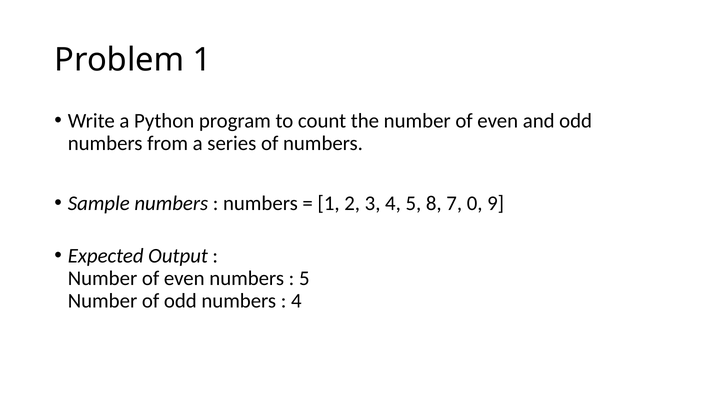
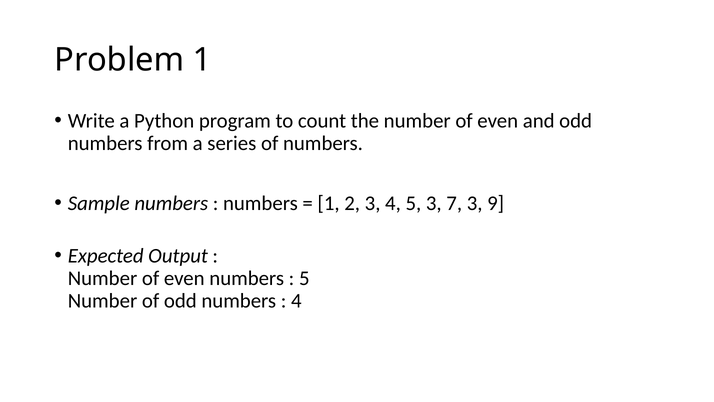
5 8: 8 -> 3
7 0: 0 -> 3
